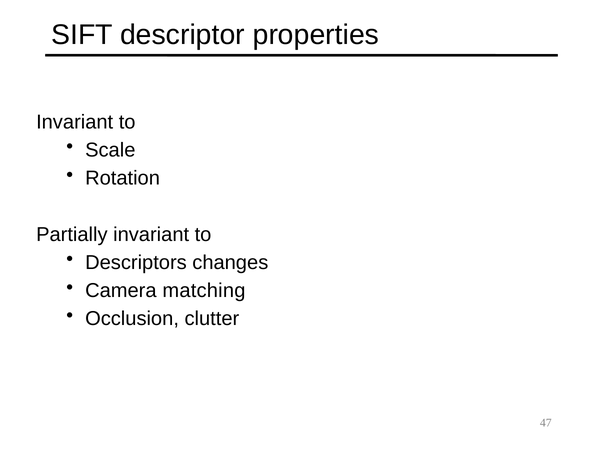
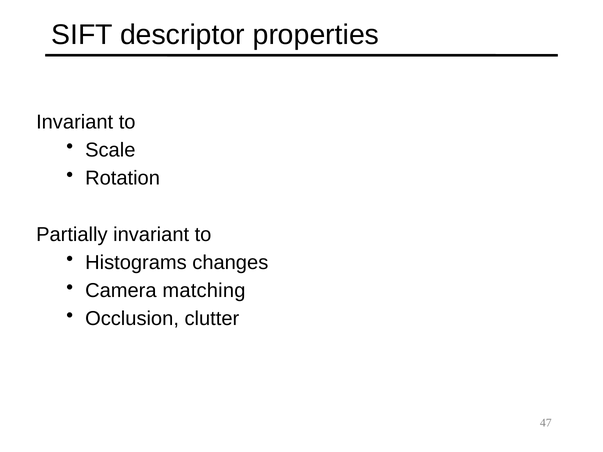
Descriptors: Descriptors -> Histograms
